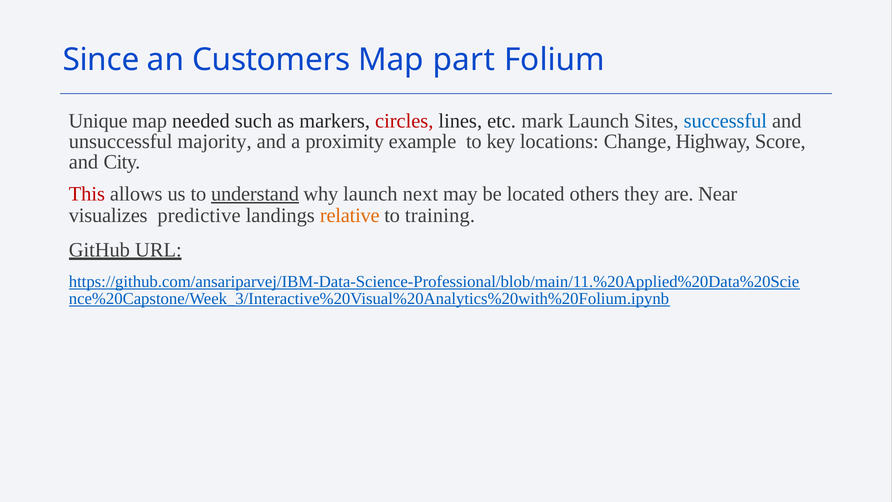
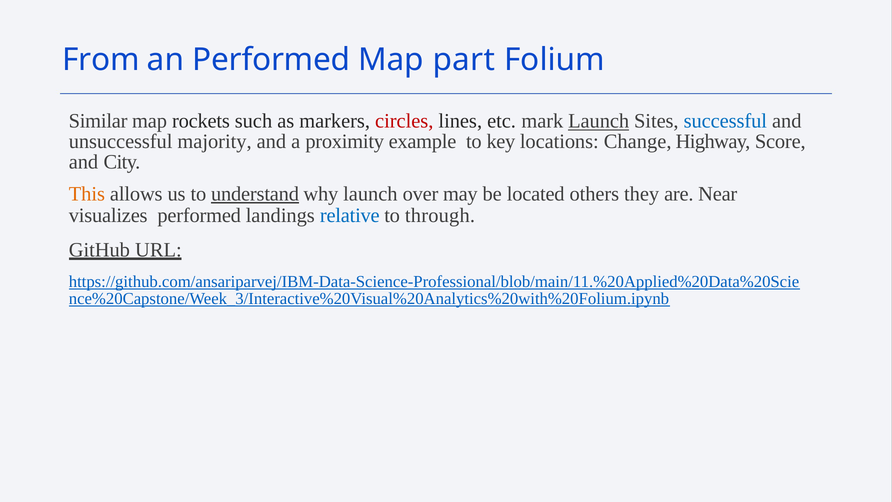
Since: Since -> From
an Customers: Customers -> Performed
Unique: Unique -> Similar
needed: needed -> rockets
Launch at (599, 121) underline: none -> present
This colour: red -> orange
next: next -> over
visualizes predictive: predictive -> performed
relative colour: orange -> blue
training: training -> through
